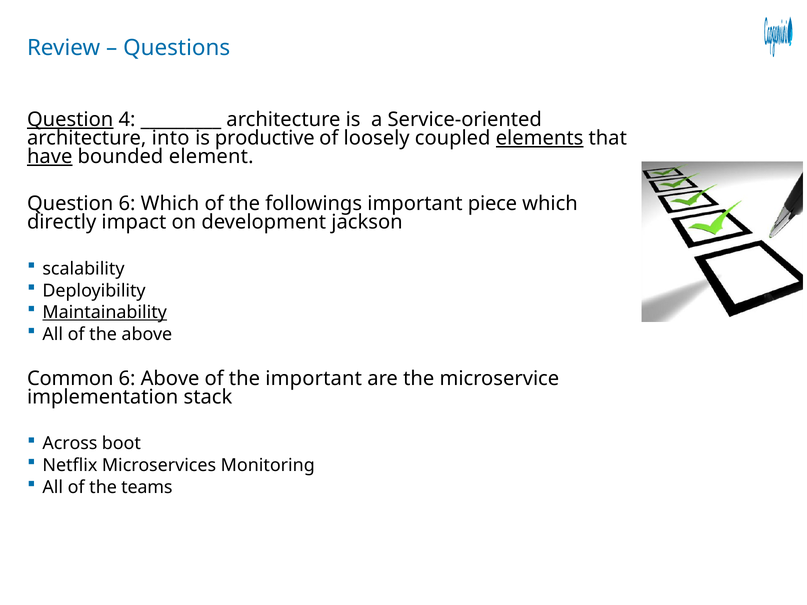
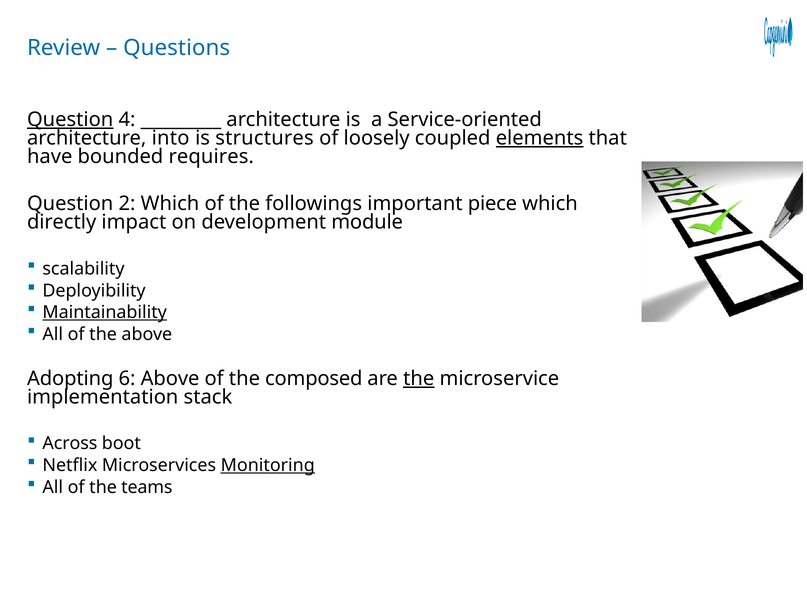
productive: productive -> structures
have underline: present -> none
element: element -> requires
Question 6: 6 -> 2
jackson: jackson -> module
Common: Common -> Adopting
the important: important -> composed
the at (419, 379) underline: none -> present
Monitoring underline: none -> present
